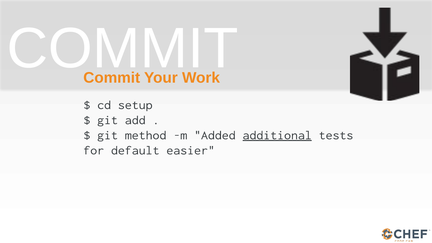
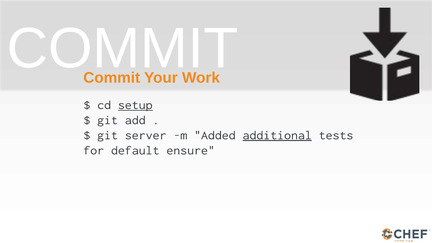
setup underline: none -> present
method: method -> server
easier: easier -> ensure
